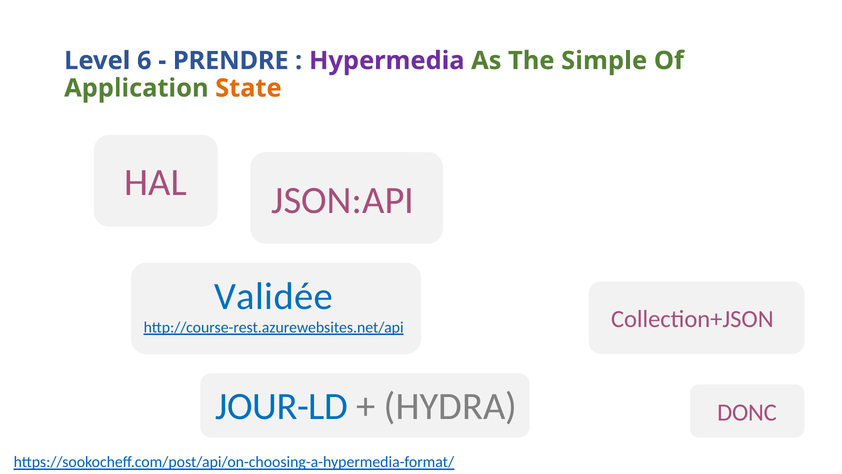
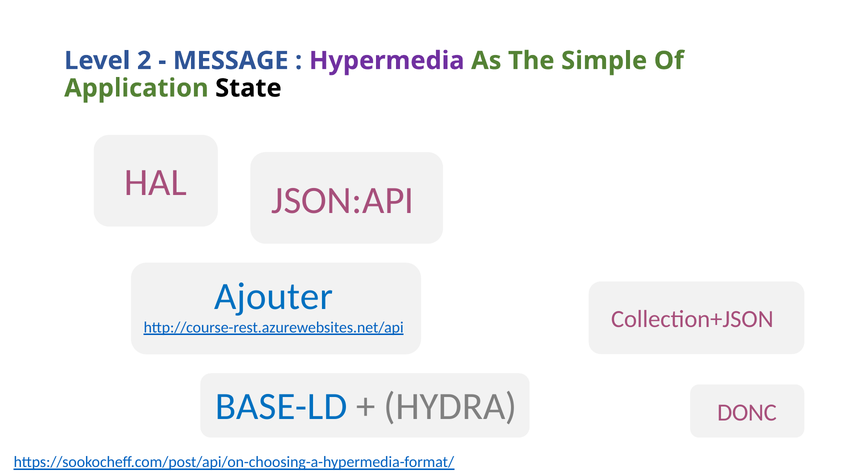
6: 6 -> 2
PRENDRE: PRENDRE -> MESSAGE
State colour: orange -> black
Validée: Validée -> Ajouter
JOUR-LD: JOUR-LD -> BASE-LD
